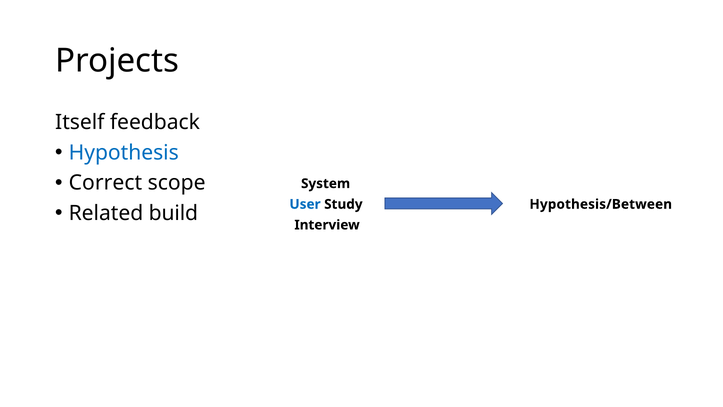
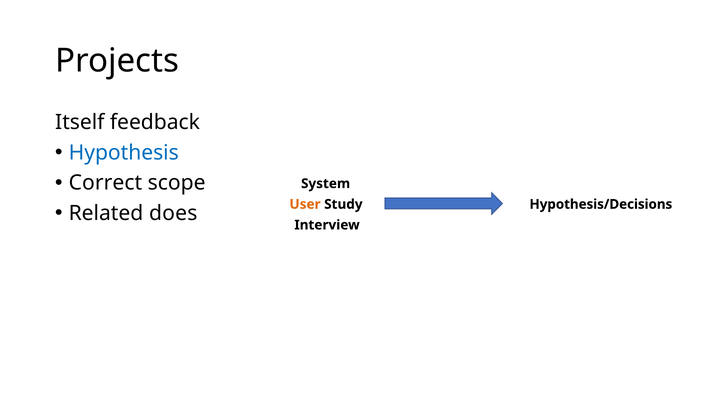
User colour: blue -> orange
Hypothesis/Between: Hypothesis/Between -> Hypothesis/Decisions
build: build -> does
